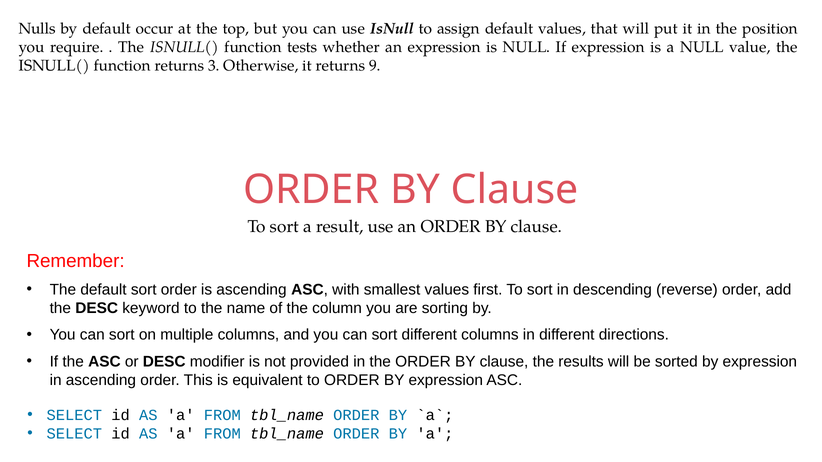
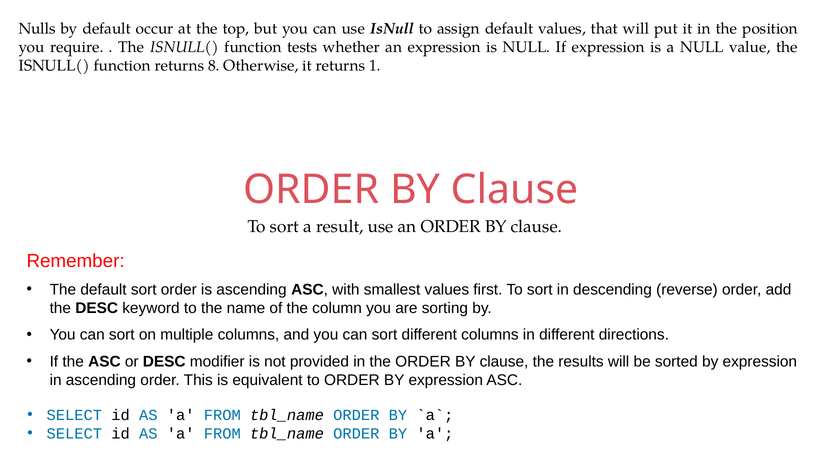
3: 3 -> 8
9: 9 -> 1
